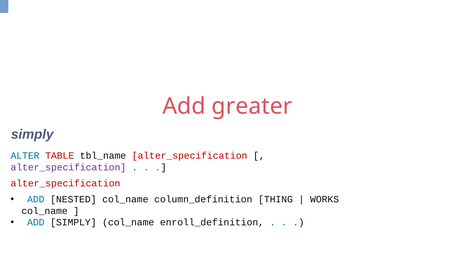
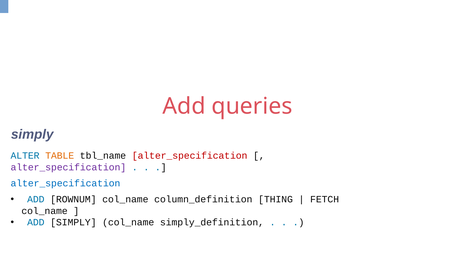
greater: greater -> queries
TABLE colour: red -> orange
alter_specification at (65, 184) colour: red -> blue
NESTED: NESTED -> ROWNUM
WORKS: WORKS -> FETCH
enroll_definition: enroll_definition -> simply_definition
